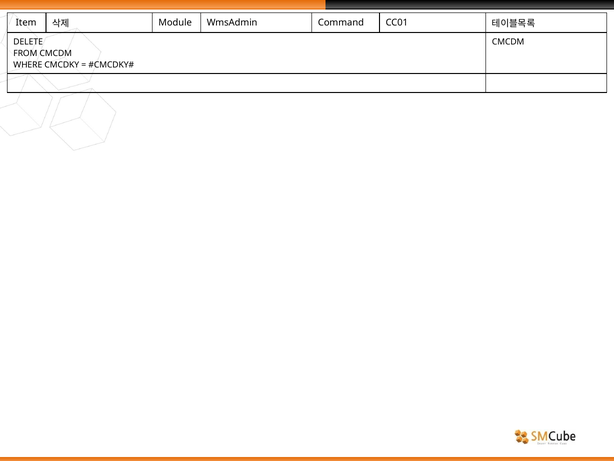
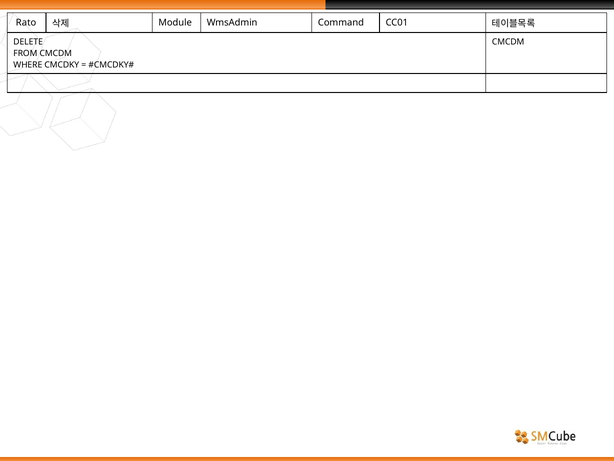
Item: Item -> Rato
